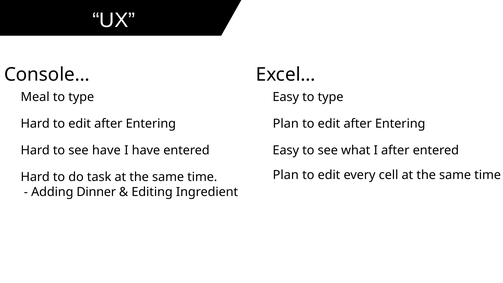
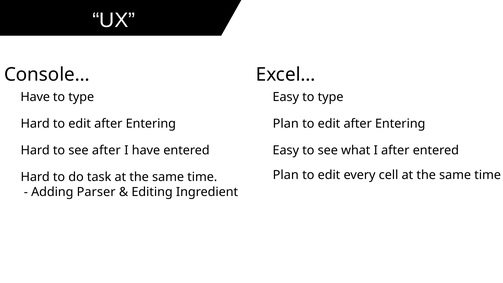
Meal at (35, 97): Meal -> Have
see have: have -> after
Dinner: Dinner -> Parser
